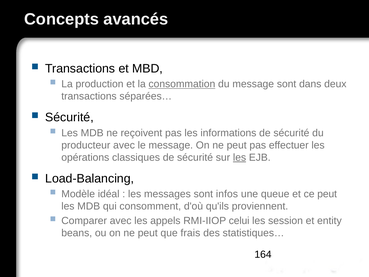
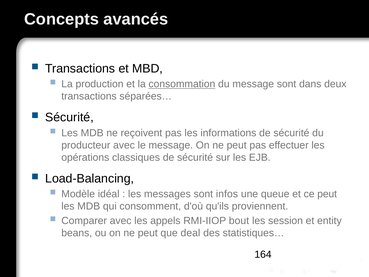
les at (240, 157) underline: present -> none
celui: celui -> bout
frais: frais -> deal
